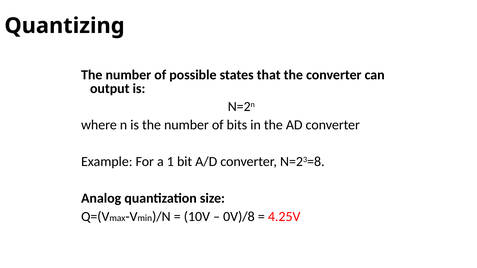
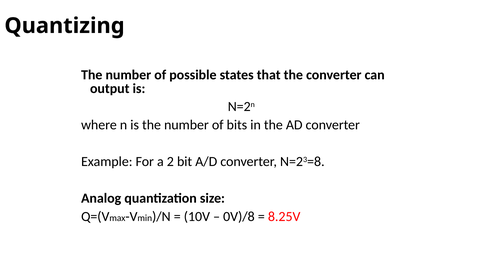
1: 1 -> 2
4.25V: 4.25V -> 8.25V
